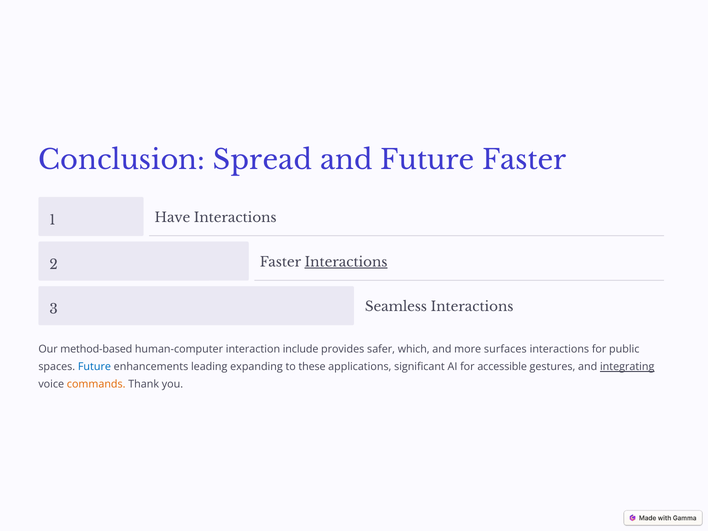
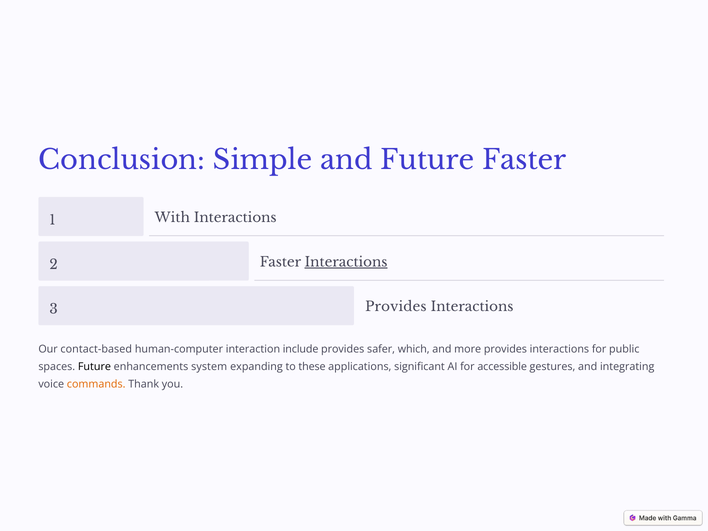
Spread: Spread -> Simple
Have: Have -> With
3 Seamless: Seamless -> Provides
method-based: method-based -> contact-based
more surfaces: surfaces -> provides
Future at (94, 367) colour: blue -> black
leading: leading -> system
integrating underline: present -> none
